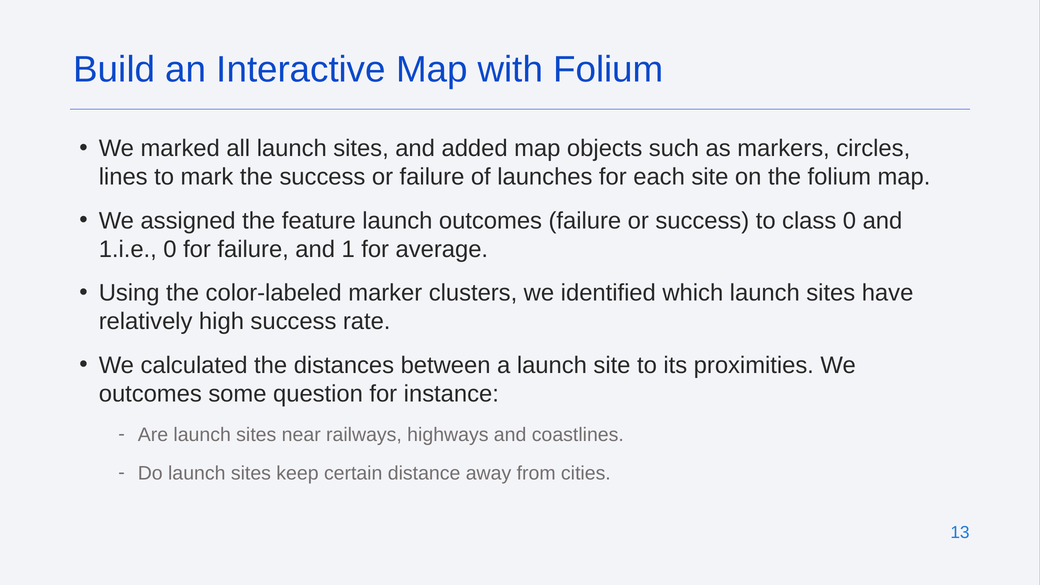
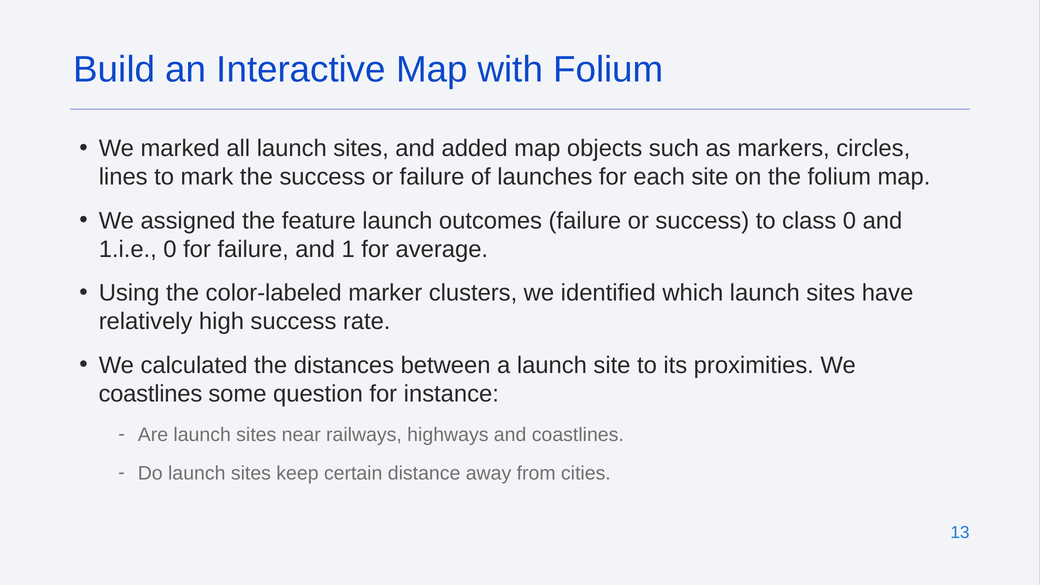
outcomes at (150, 394): outcomes -> coastlines
